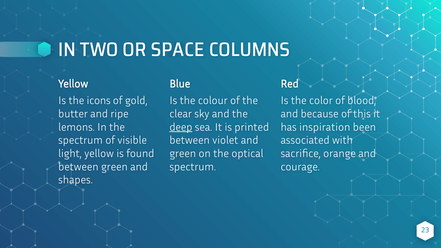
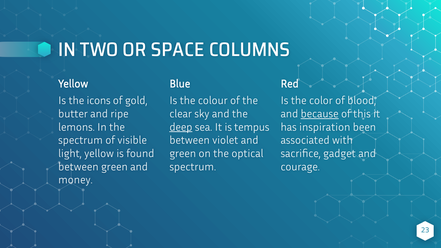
because underline: none -> present
printed: printed -> tempus
orange: orange -> gadget
shapes: shapes -> money
